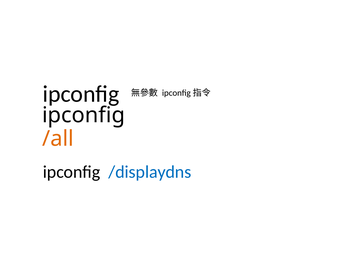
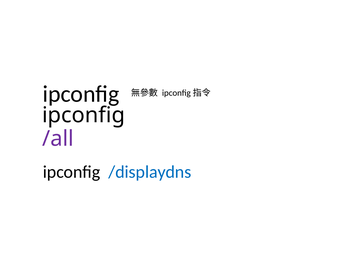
/all colour: orange -> purple
